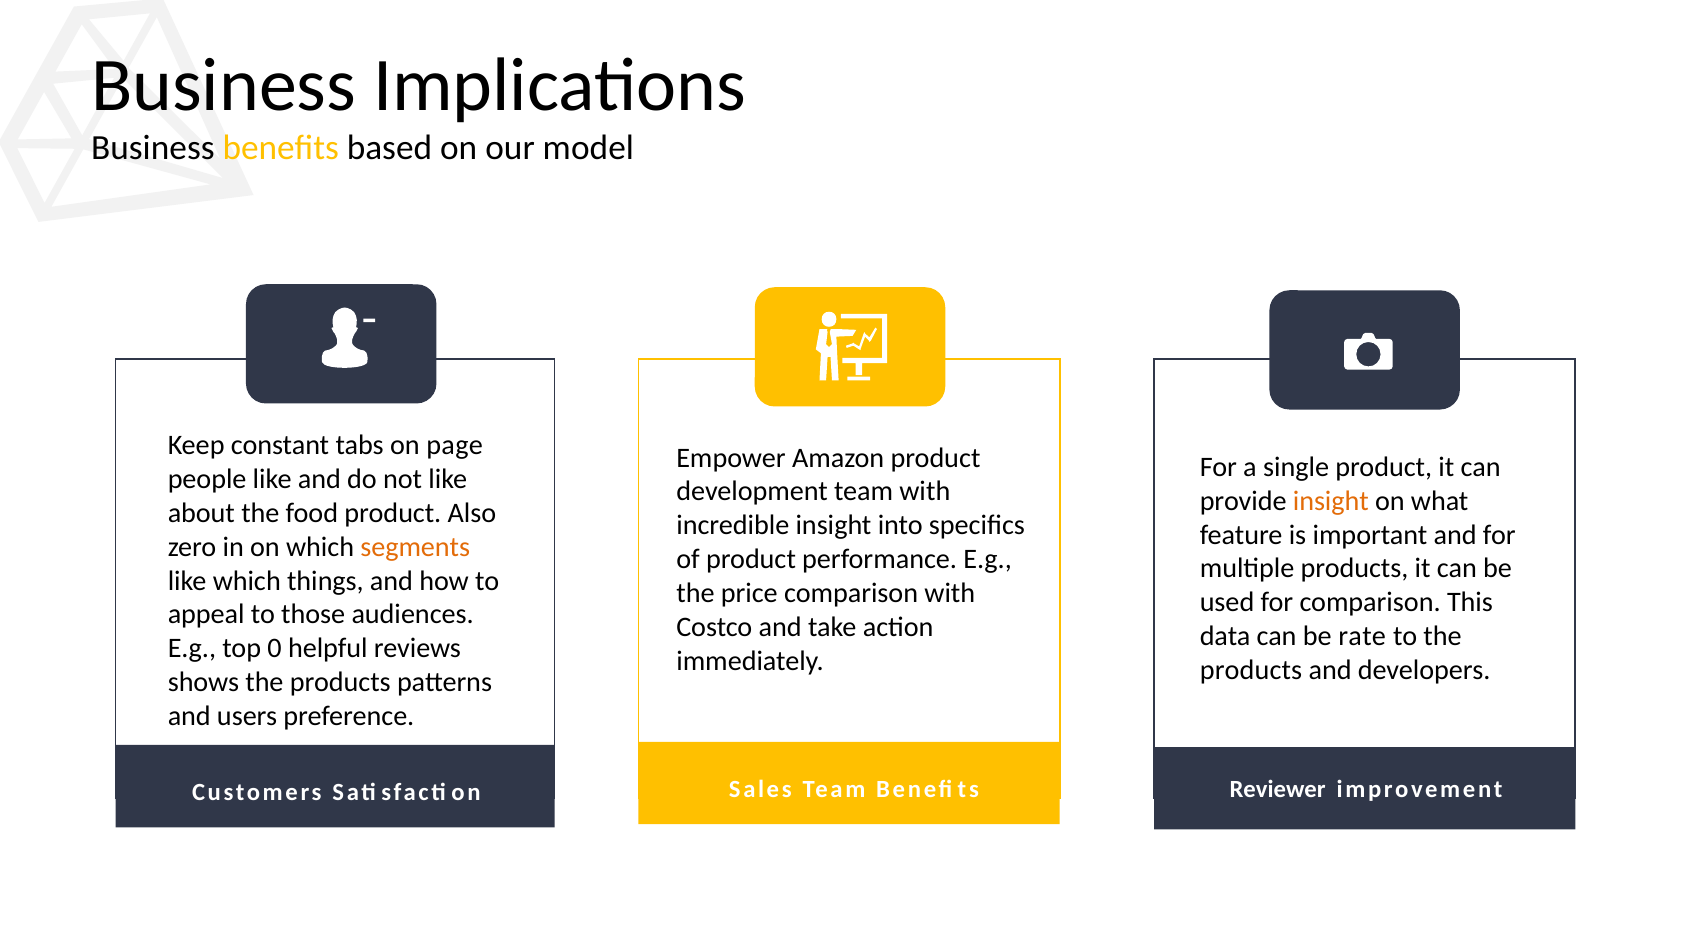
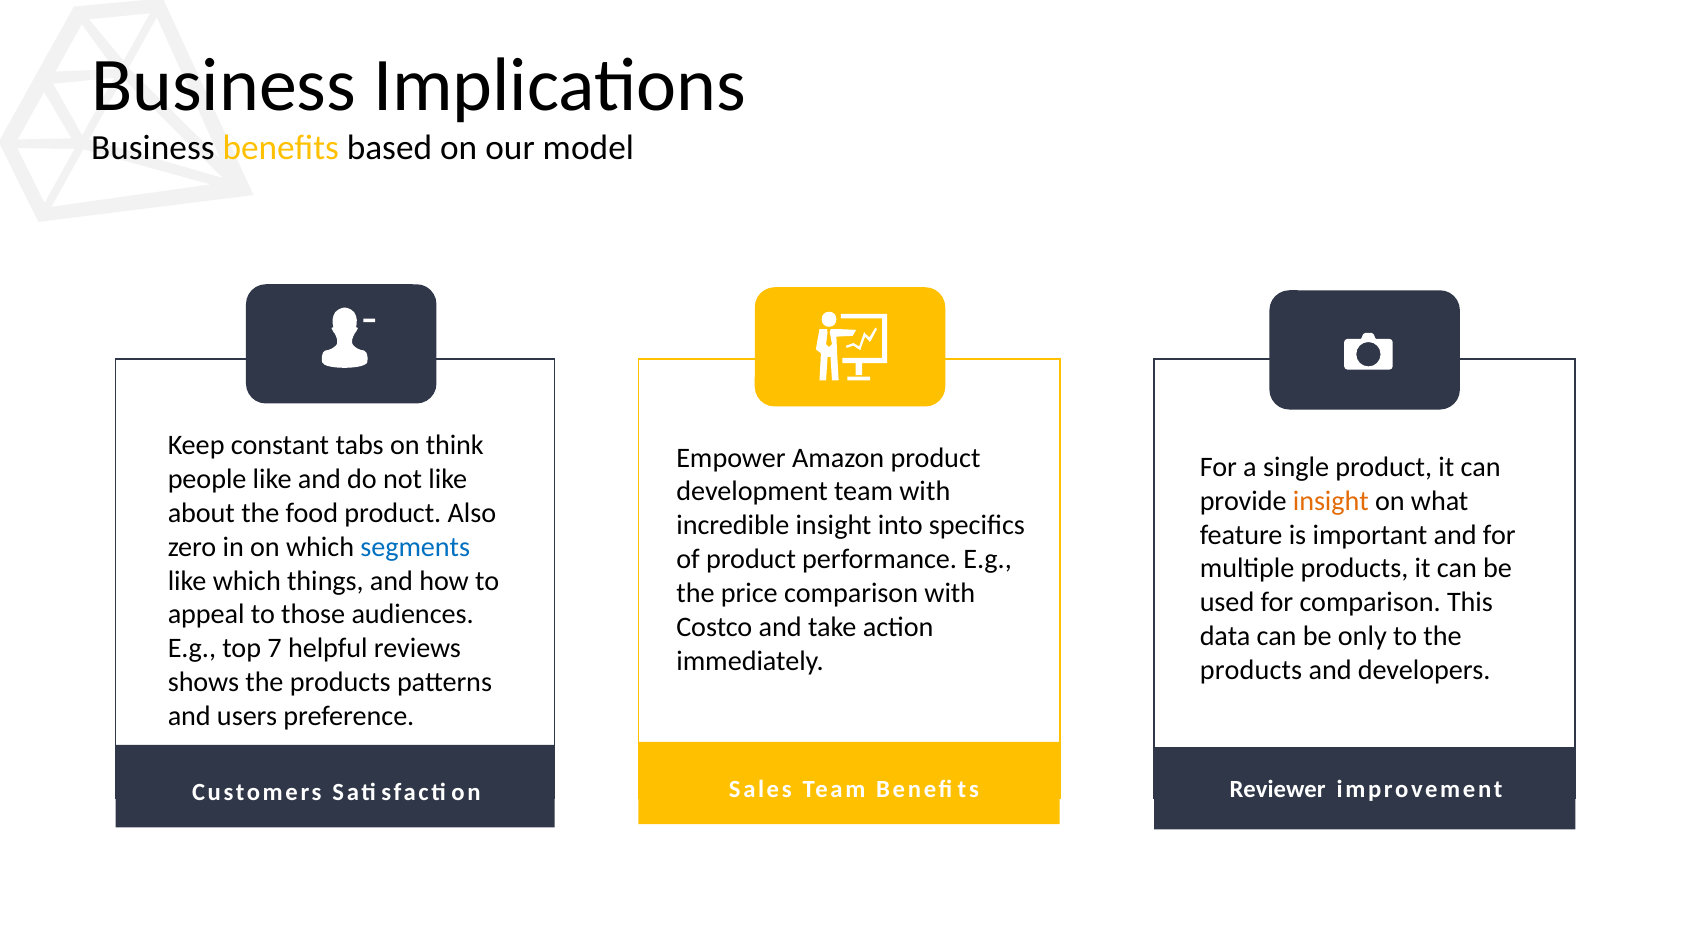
page: page -> think
segments colour: orange -> blue
rate: rate -> only
0: 0 -> 7
